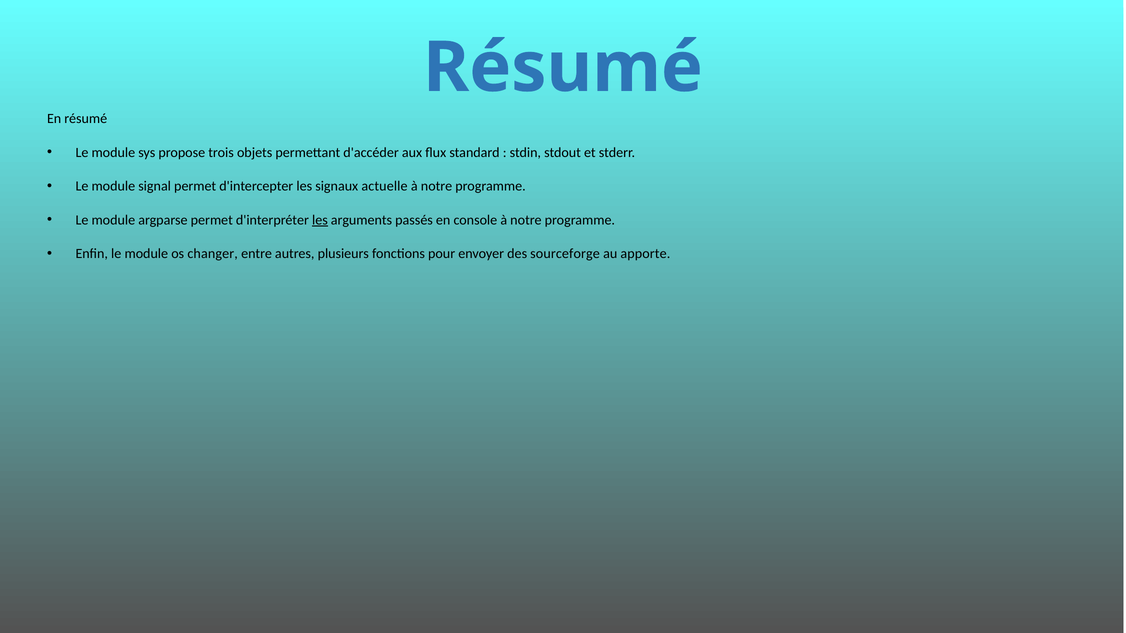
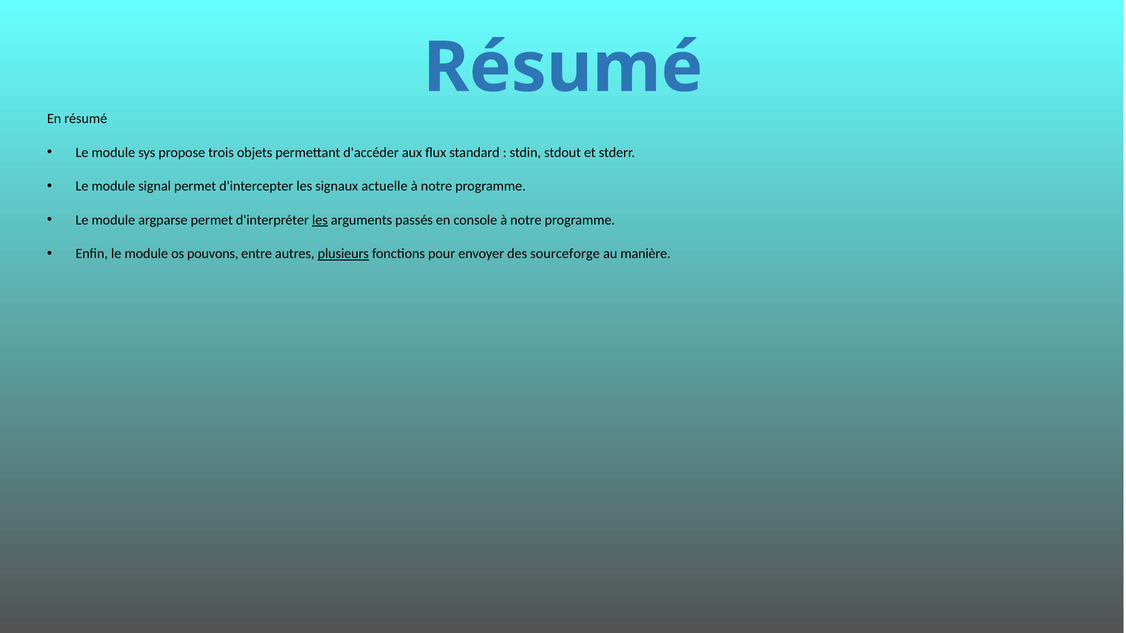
changer: changer -> pouvons
plusieurs underline: none -> present
apporte: apporte -> manière
